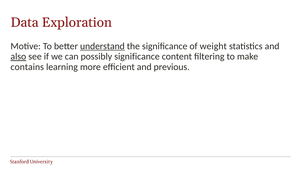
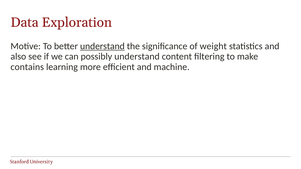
also underline: present -> none
possibly significance: significance -> understand
previous: previous -> machine
